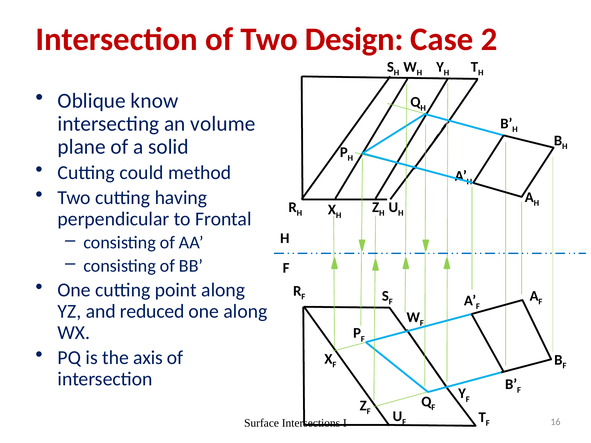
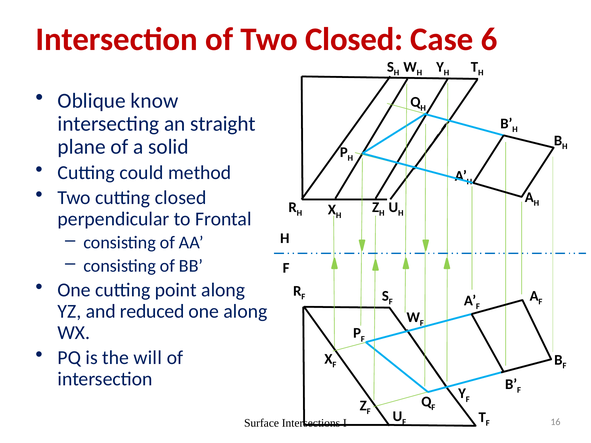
Two Design: Design -> Closed
2: 2 -> 6
volume: volume -> straight
cutting having: having -> closed
axis: axis -> will
